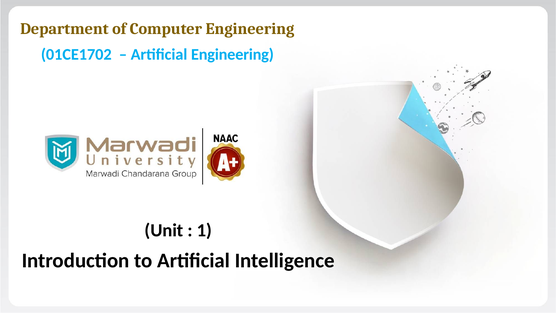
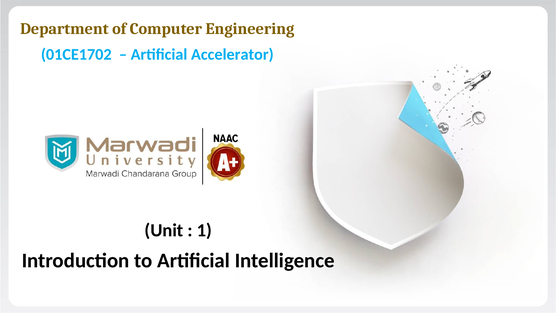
Artificial Engineering: Engineering -> Accelerator
